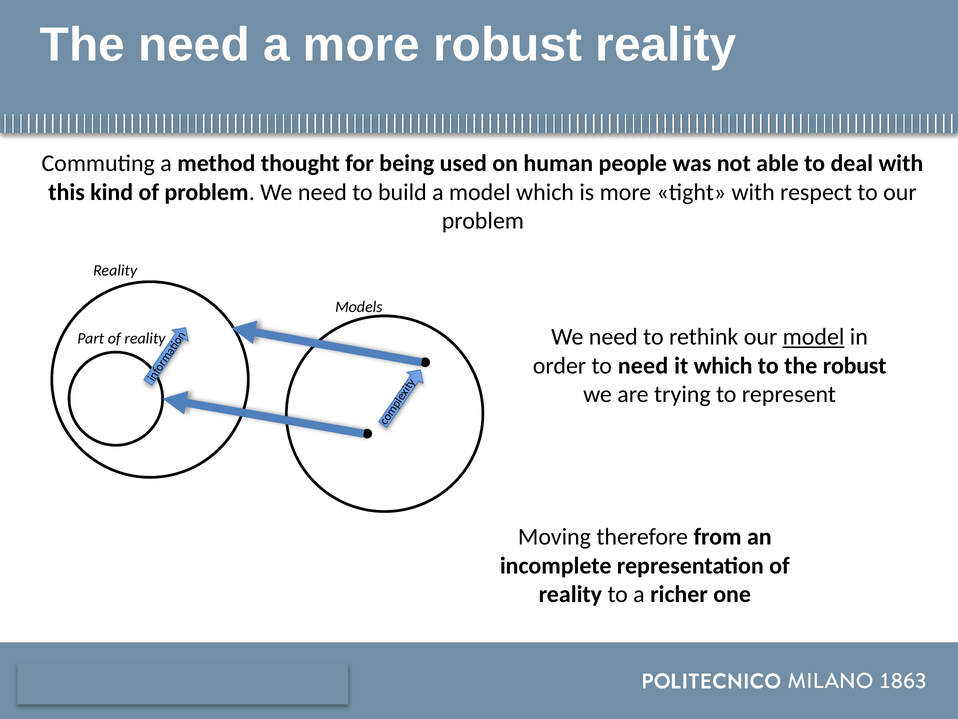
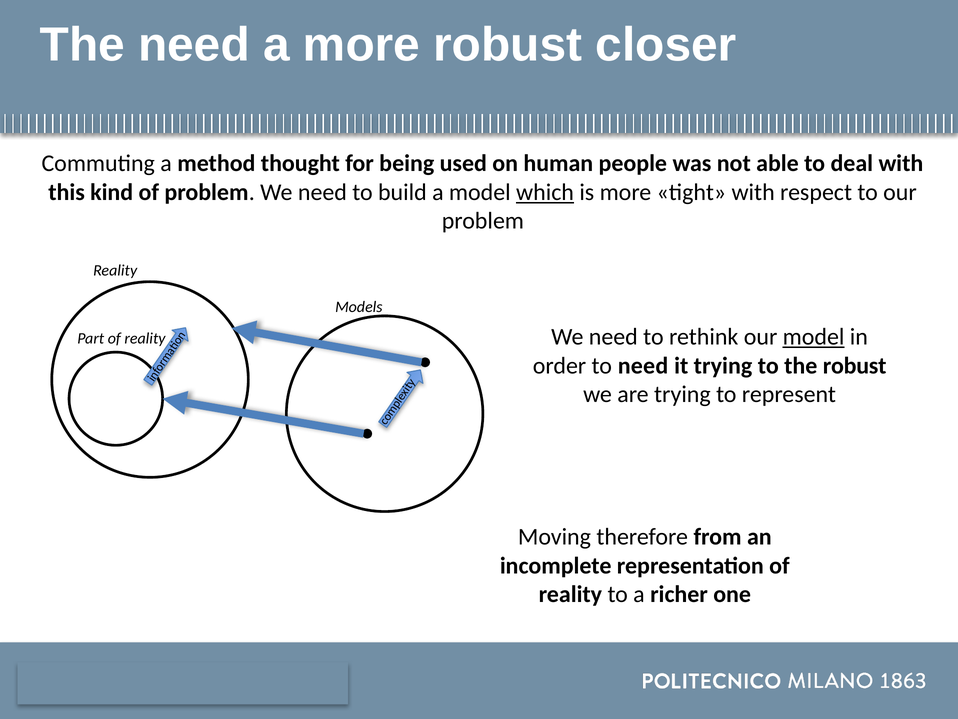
robust reality: reality -> closer
which at (545, 192) underline: none -> present
it which: which -> trying
